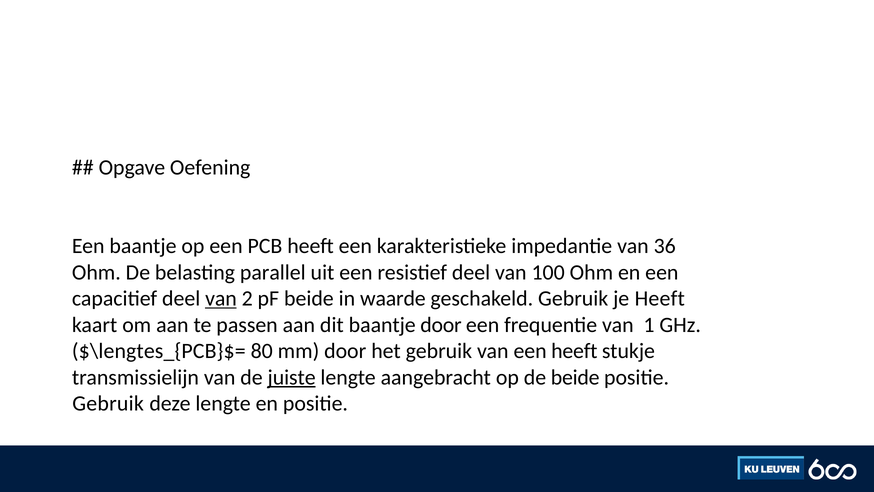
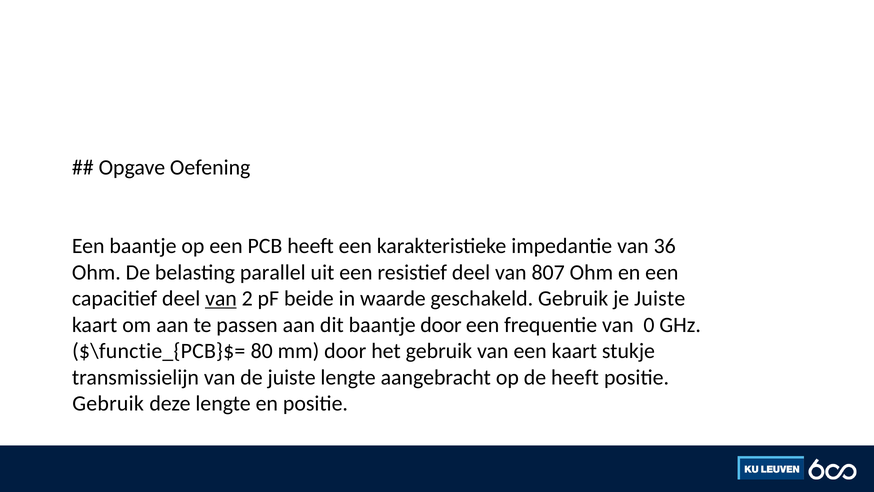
100: 100 -> 807
je Heeft: Heeft -> Juiste
1: 1 -> 0
$\lengtes_{PCB}$=: $\lengtes_{PCB}$= -> $\functie_{PCB}$=
een heeft: heeft -> kaart
juiste at (292, 377) underline: present -> none
de beide: beide -> heeft
